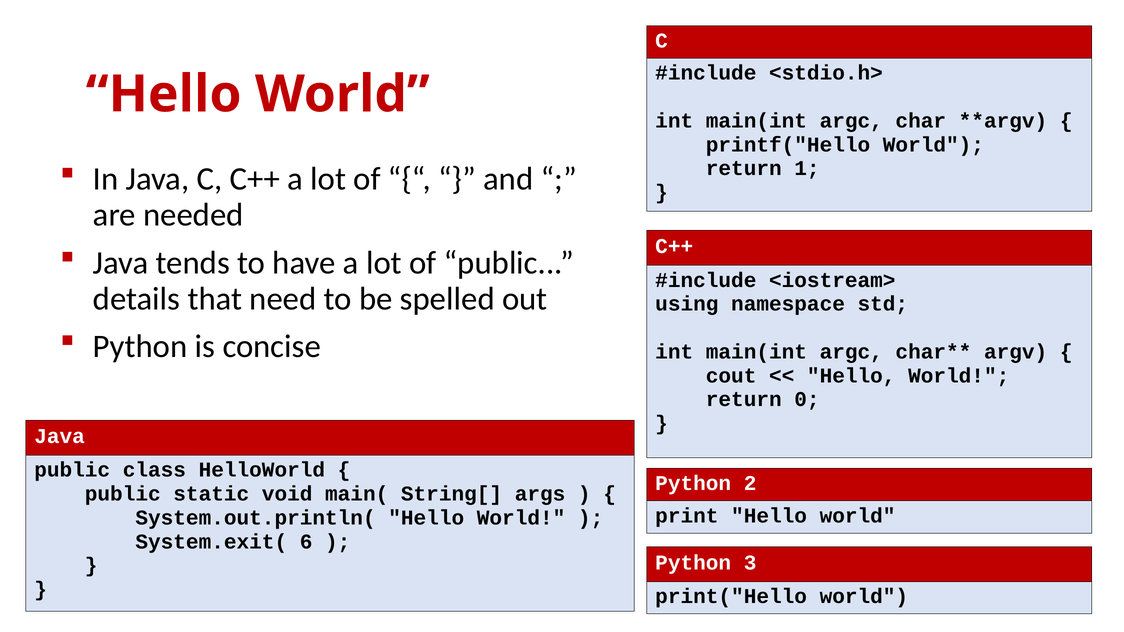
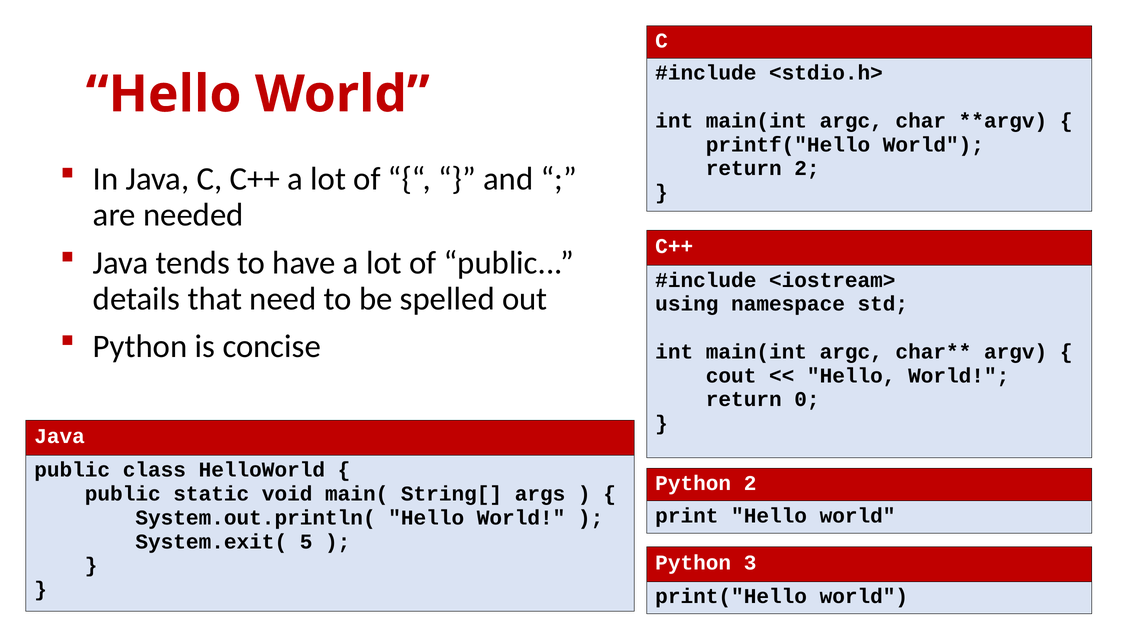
return 1: 1 -> 2
6: 6 -> 5
